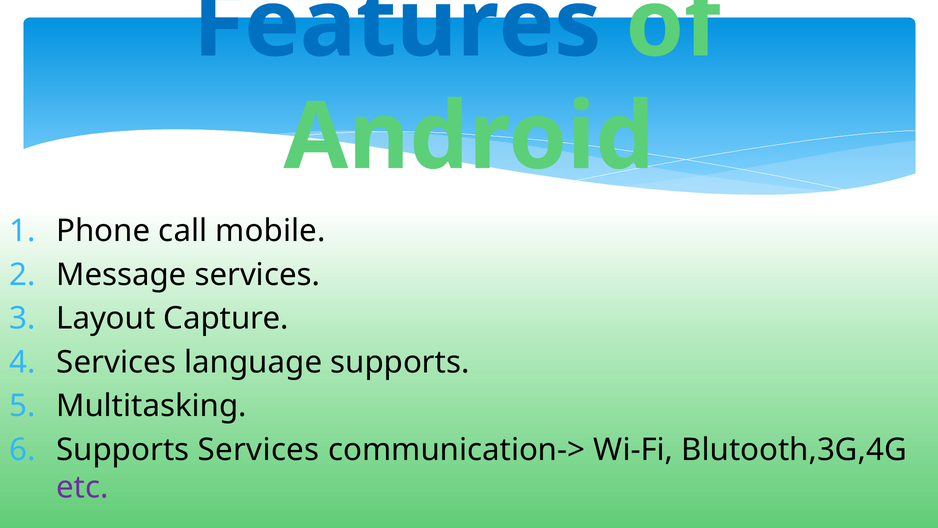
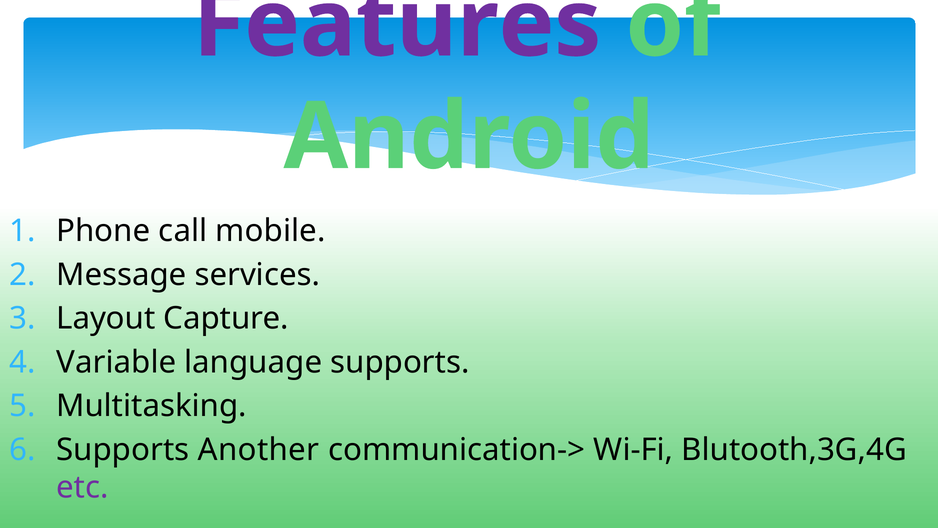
Features colour: blue -> purple
Services at (116, 362): Services -> Variable
Supports Services: Services -> Another
